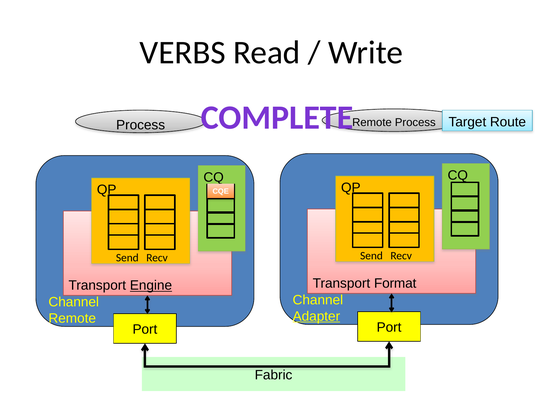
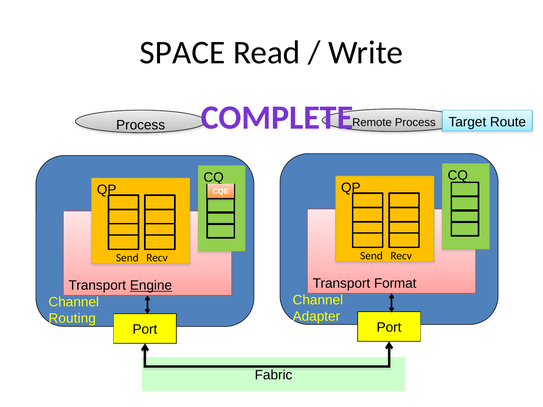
VERBS: VERBS -> SPACE
Adapter underline: present -> none
Remote at (72, 318): Remote -> Routing
